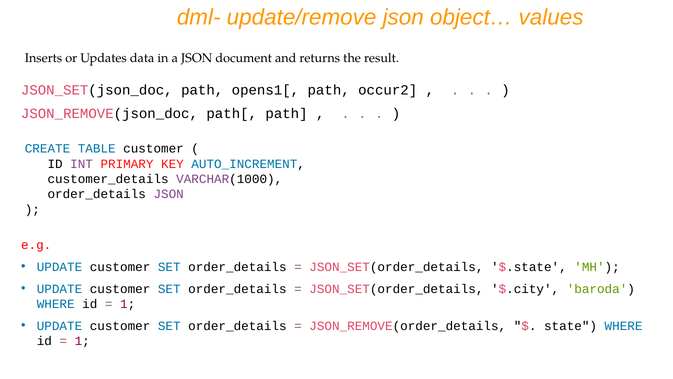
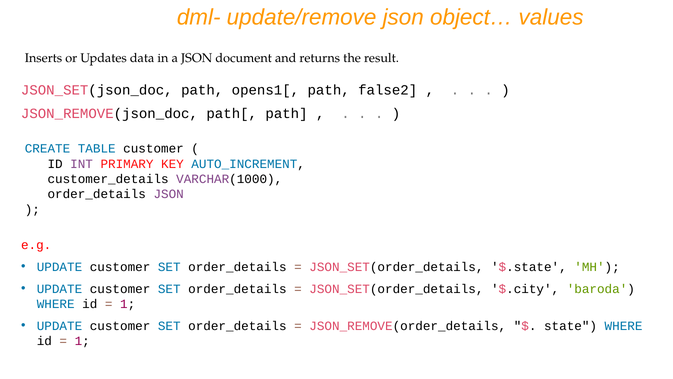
occur2: occur2 -> false2
